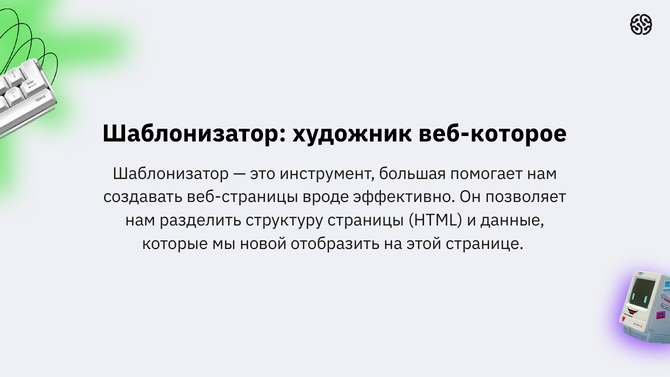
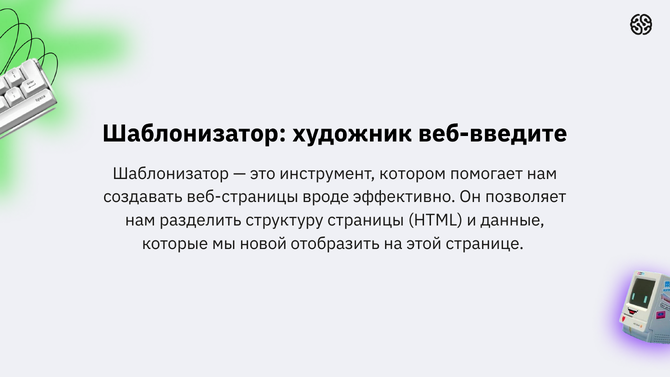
веб-которое: веб-которое -> веб-введите
большая: большая -> котором
